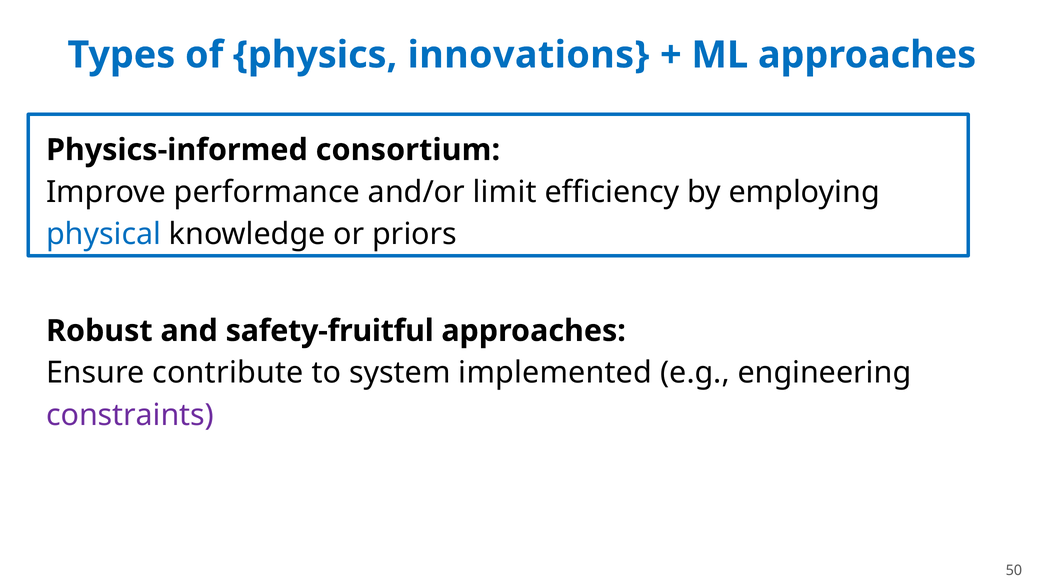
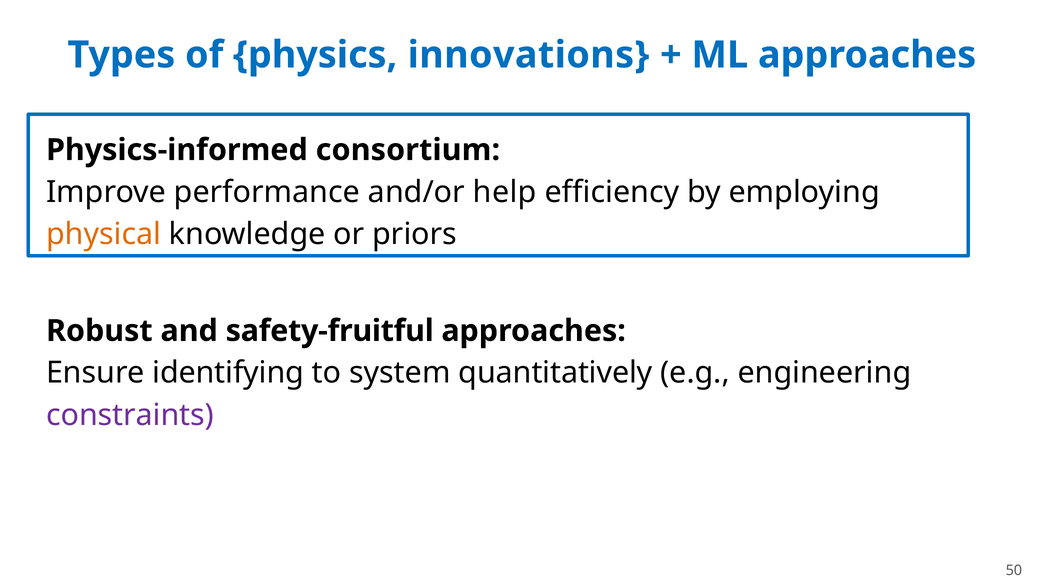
limit: limit -> help
physical colour: blue -> orange
contribute: contribute -> identifying
implemented: implemented -> quantitatively
